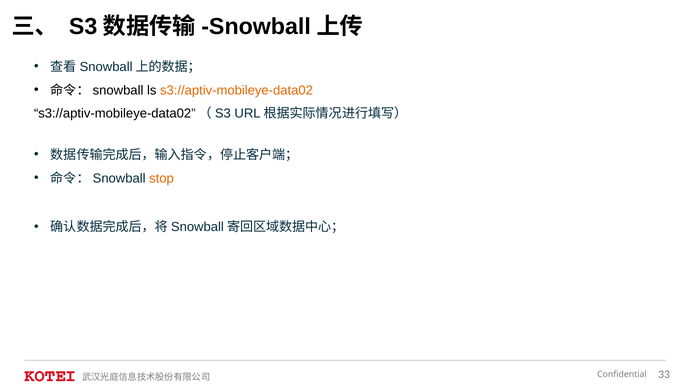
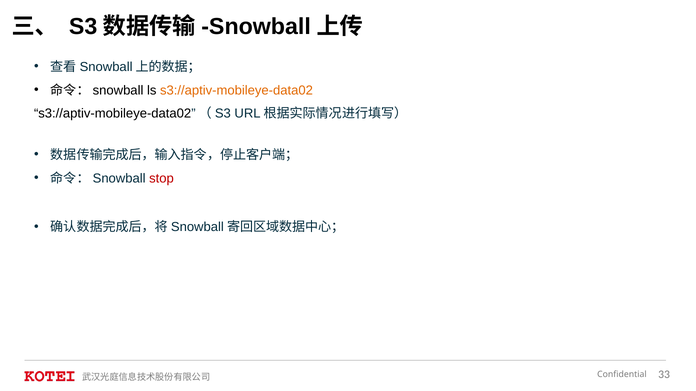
stop colour: orange -> red
